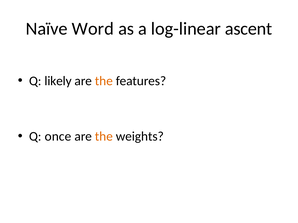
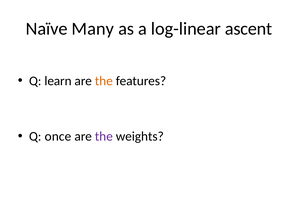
Word: Word -> Many
likely: likely -> learn
the at (104, 137) colour: orange -> purple
